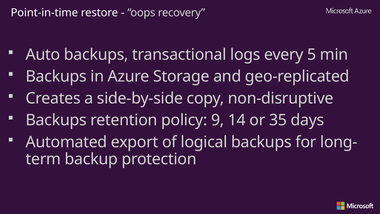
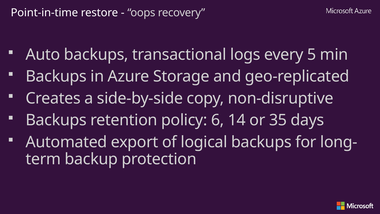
9: 9 -> 6
